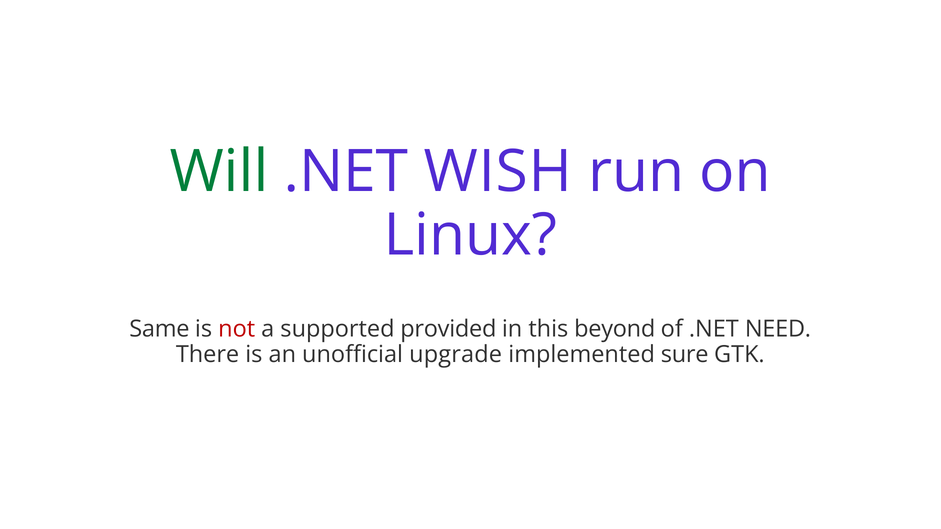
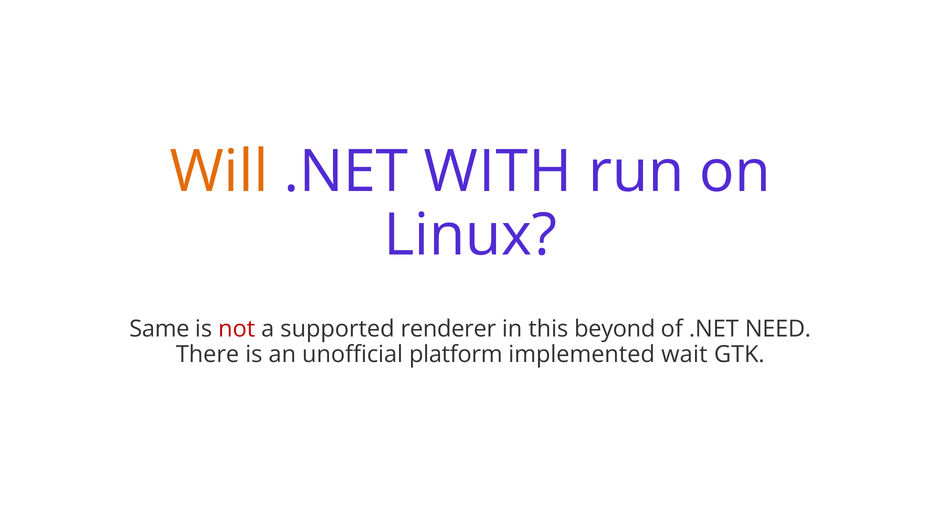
Will colour: green -> orange
WISH: WISH -> WITH
provided: provided -> renderer
upgrade: upgrade -> platform
sure: sure -> wait
